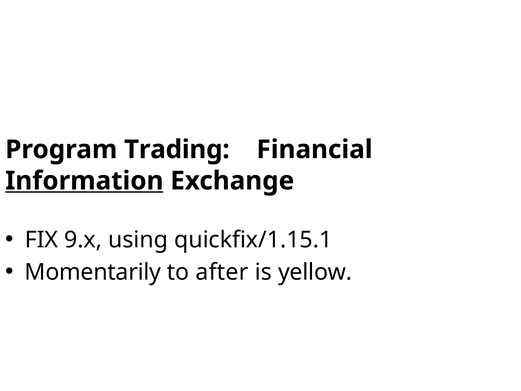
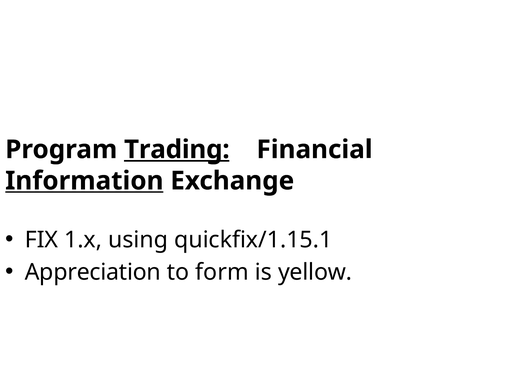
Trading underline: none -> present
9.x: 9.x -> 1.x
Momentarily: Momentarily -> Appreciation
after: after -> form
